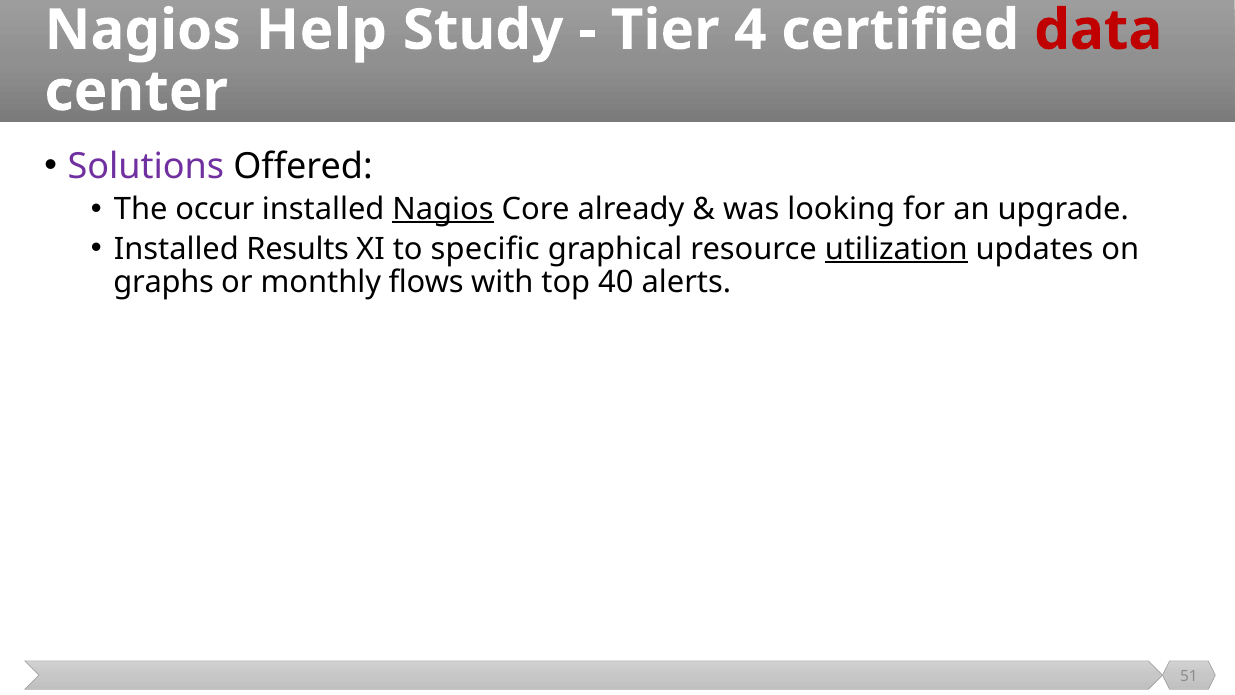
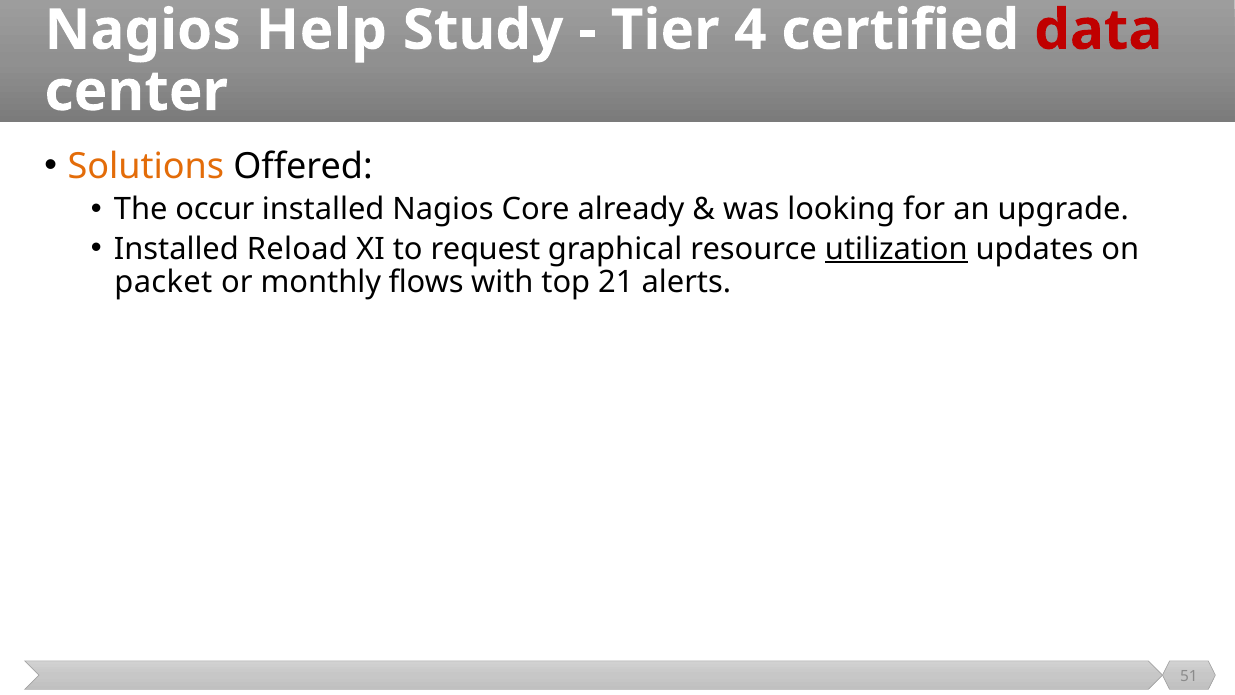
Solutions colour: purple -> orange
Nagios at (443, 209) underline: present -> none
Results: Results -> Reload
specific: specific -> request
graphs: graphs -> packet
40: 40 -> 21
